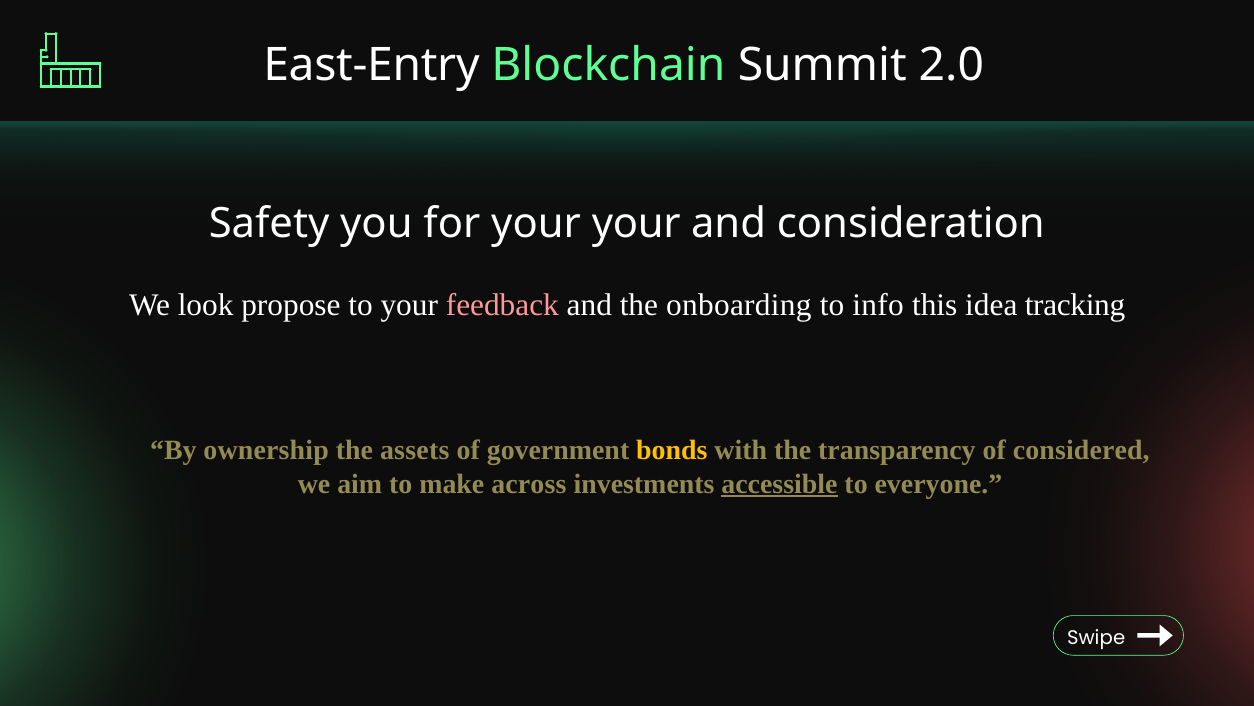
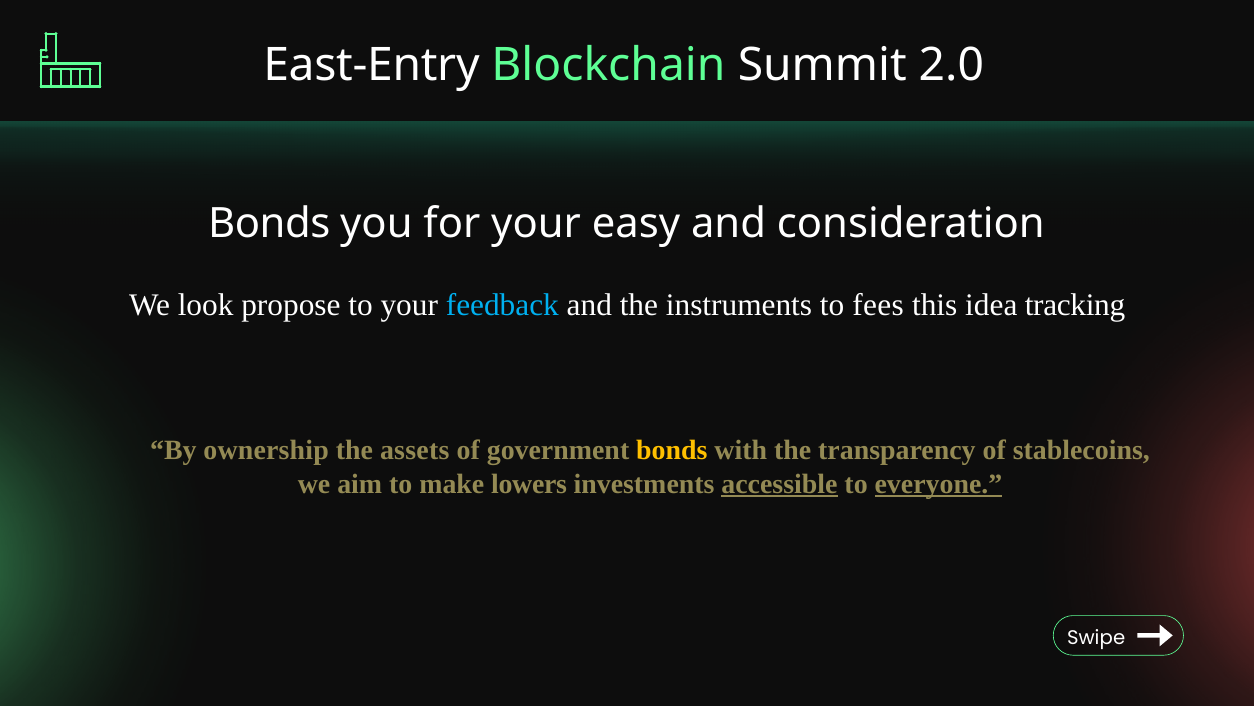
Safety at (269, 224): Safety -> Bonds
your your: your -> easy
feedback colour: pink -> light blue
onboarding: onboarding -> instruments
info: info -> fees
considered: considered -> stablecoins
across: across -> lowers
everyone underline: none -> present
